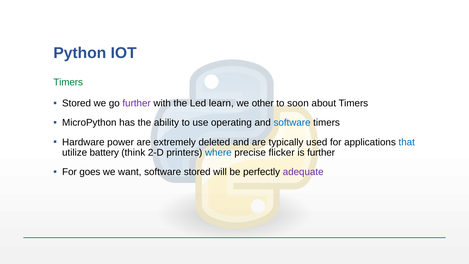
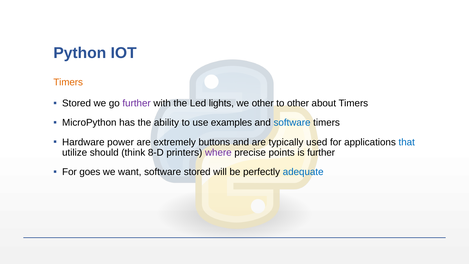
Timers at (68, 82) colour: green -> orange
learn: learn -> lights
to soon: soon -> other
operating: operating -> examples
deleted: deleted -> buttons
battery: battery -> should
2-D: 2-D -> 8-D
where colour: blue -> purple
flicker: flicker -> points
adequate colour: purple -> blue
